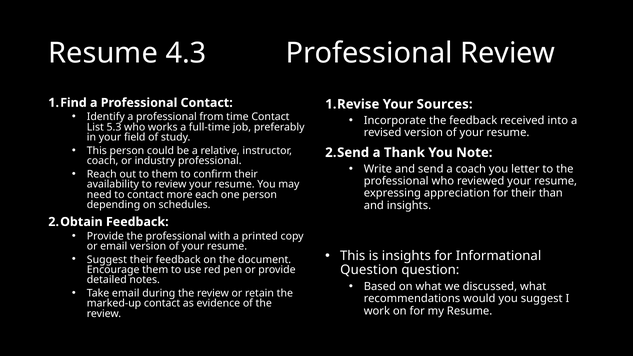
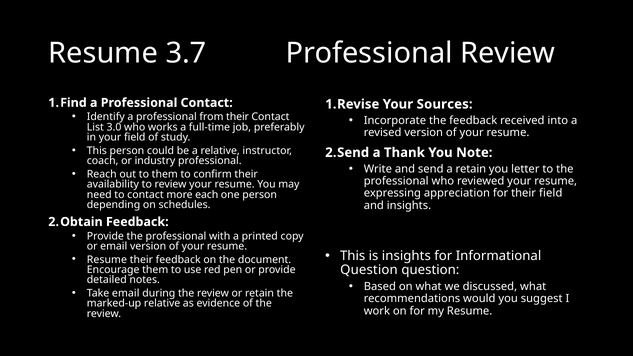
4.3: 4.3 -> 3.7
from time: time -> their
5.3: 5.3 -> 3.0
a coach: coach -> retain
their than: than -> field
Suggest at (107, 260): Suggest -> Resume
marked-up contact: contact -> relative
